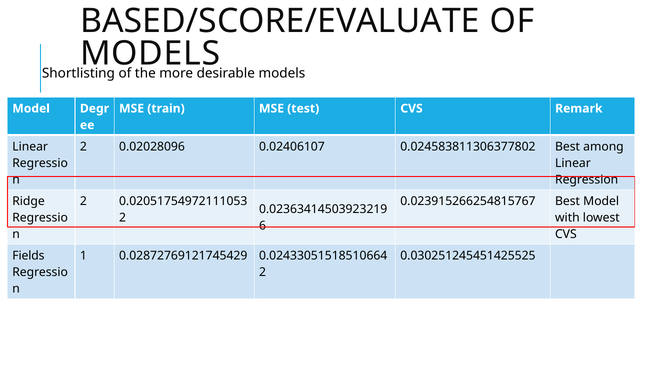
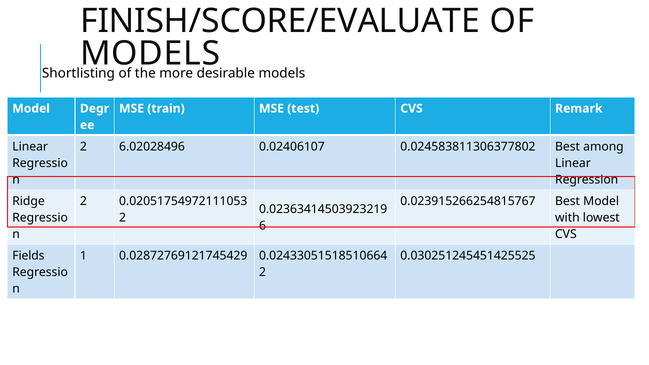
BASED/SCORE/EVALUATE: BASED/SCORE/EVALUATE -> FINISH/SCORE/EVALUATE
0.02028096: 0.02028096 -> 6.02028496
